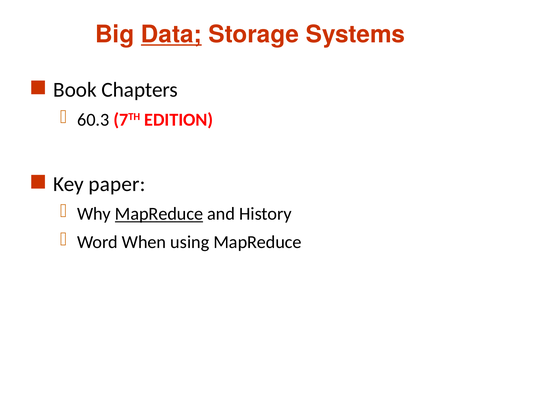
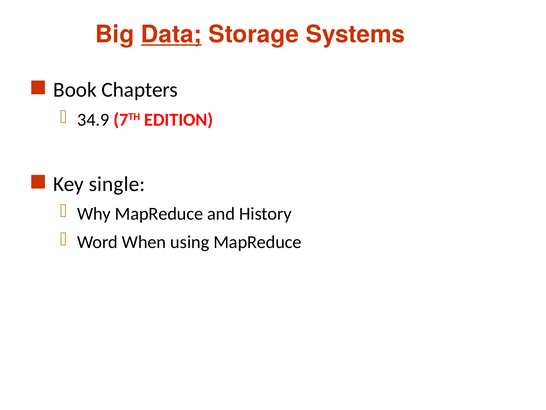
60.3: 60.3 -> 34.9
paper: paper -> single
MapReduce at (159, 214) underline: present -> none
